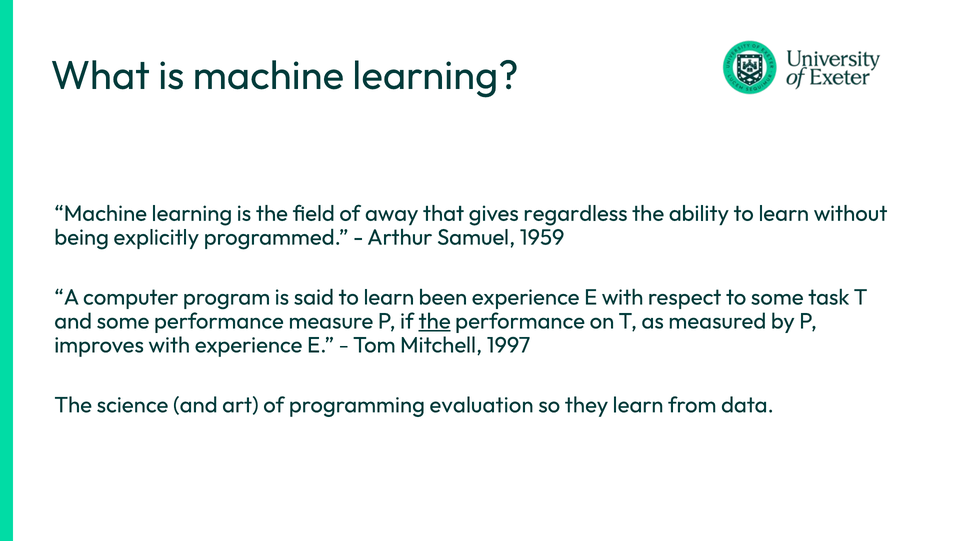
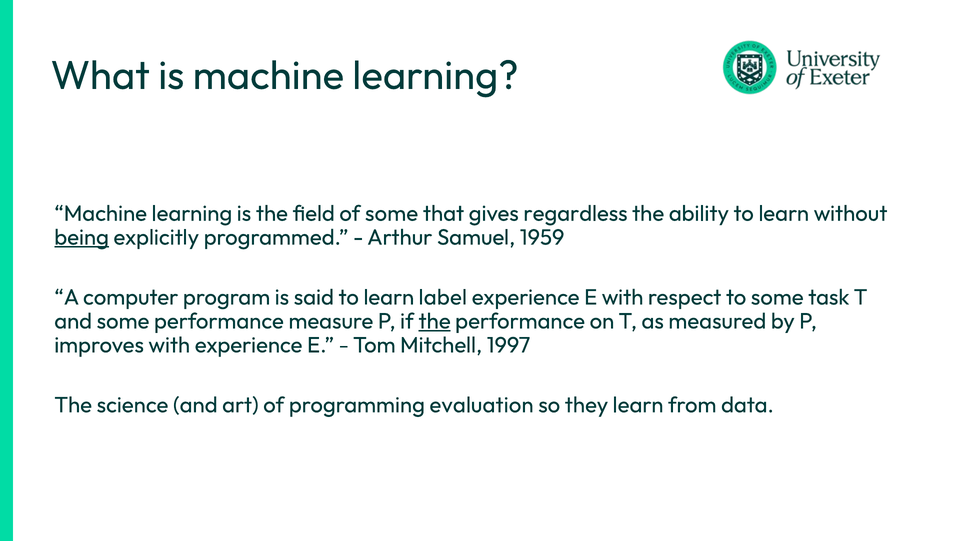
of away: away -> some
being underline: none -> present
been: been -> label
